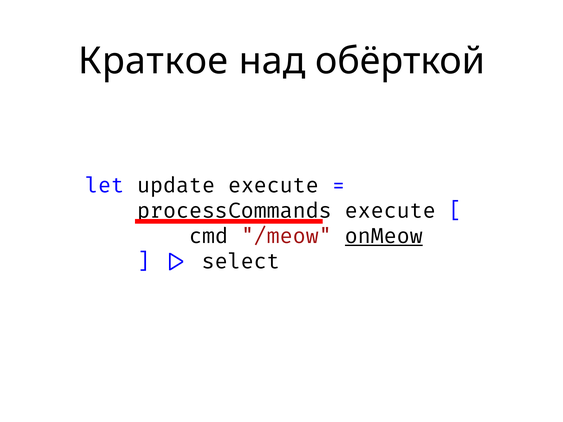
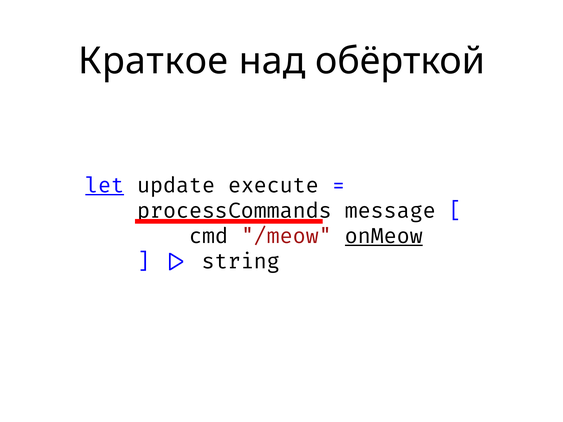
let underline: none -> present
execute at (390, 211): execute -> message
select: select -> string
